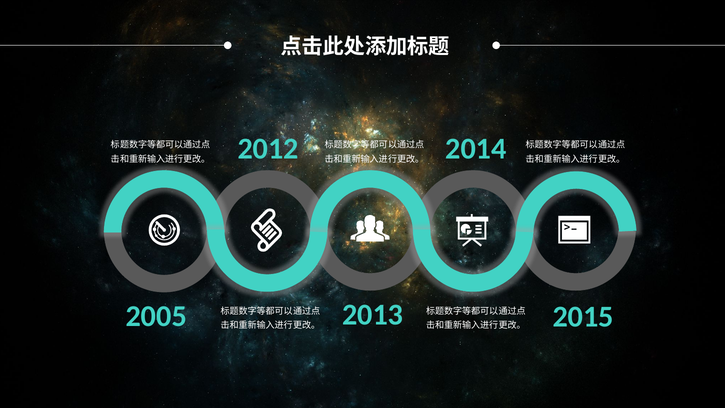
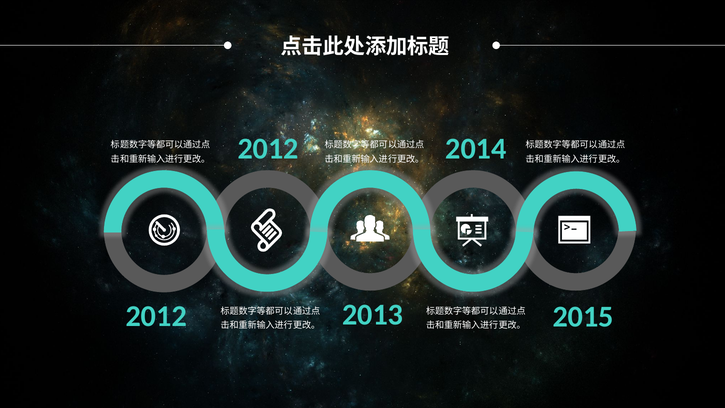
2005 at (156, 316): 2005 -> 2012
